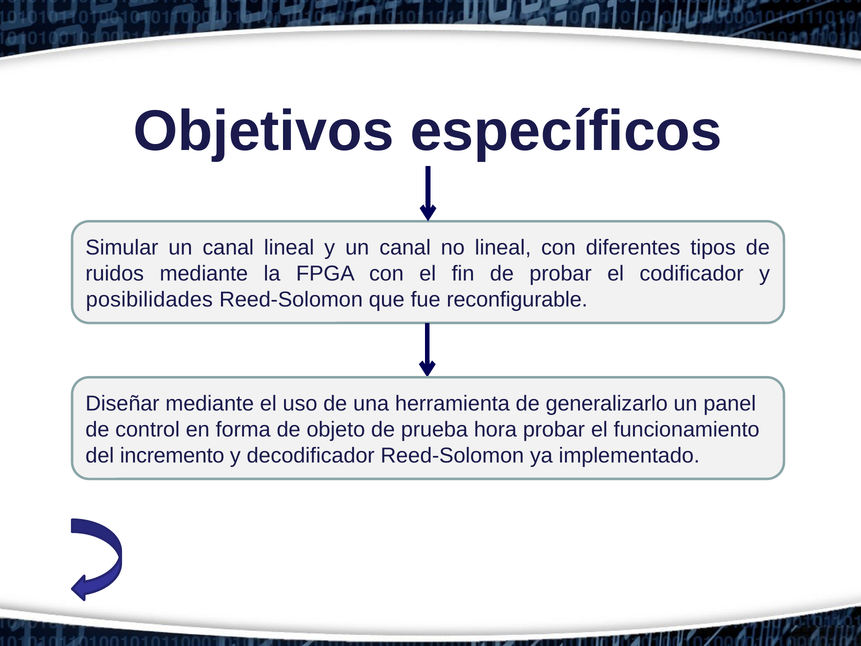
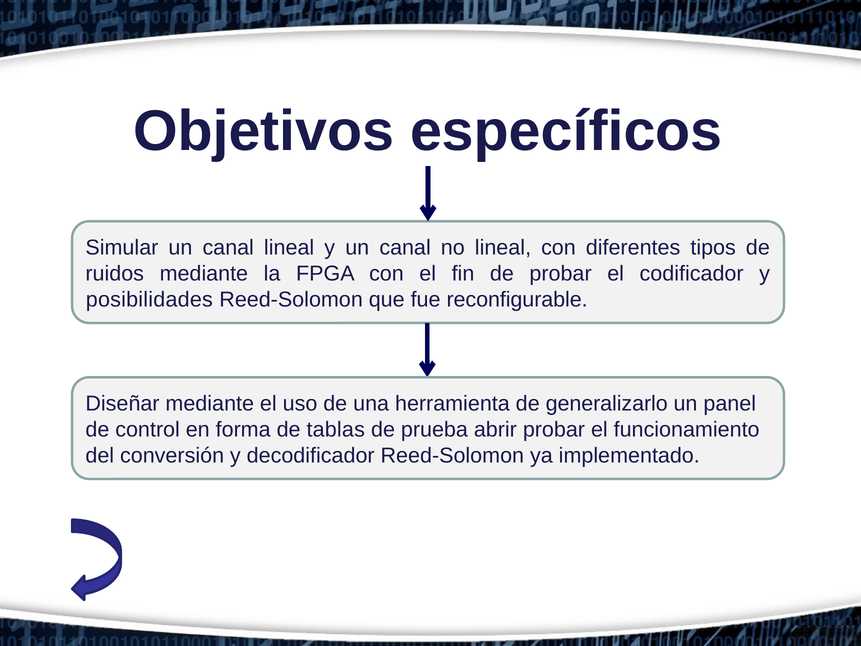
objeto: objeto -> tablas
hora: hora -> abrir
incremento: incremento -> conversión
